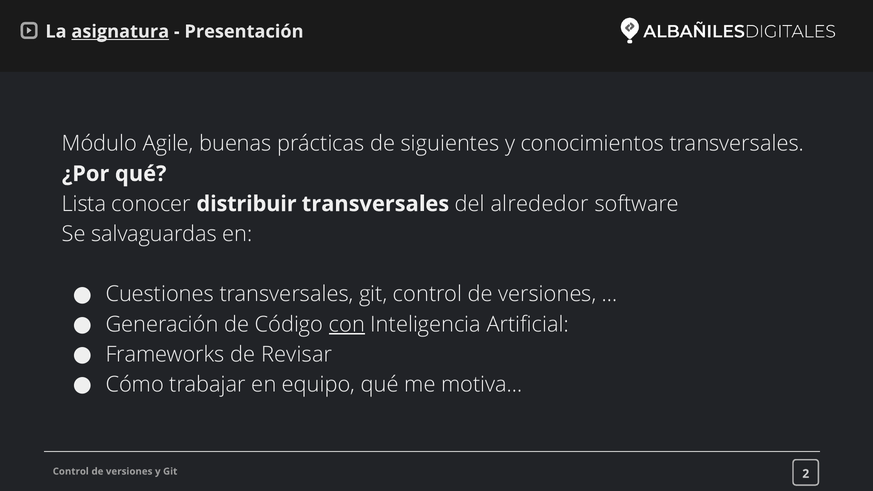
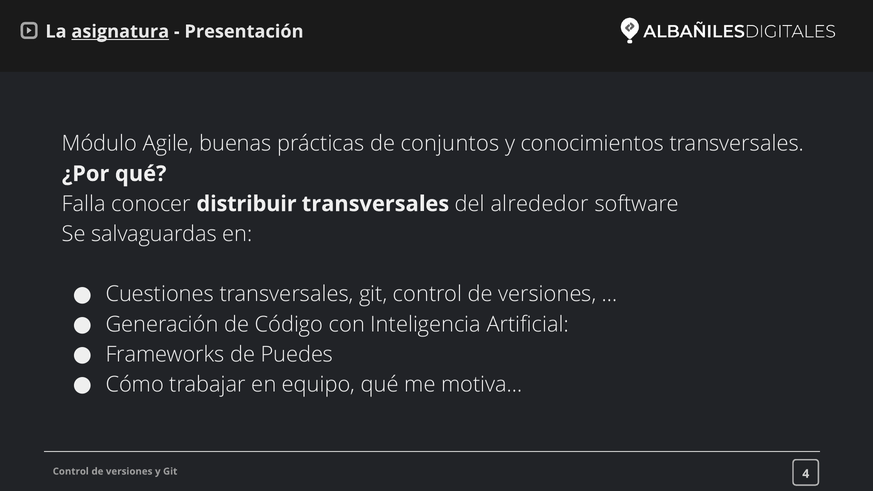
siguientes: siguientes -> conjuntos
Lista: Lista -> Falla
con underline: present -> none
Revisar: Revisar -> Puedes
2: 2 -> 4
